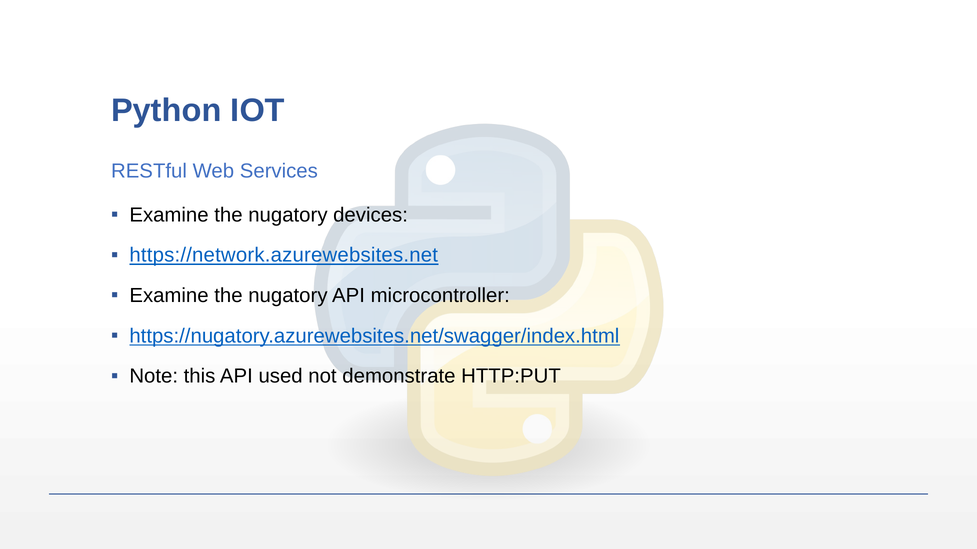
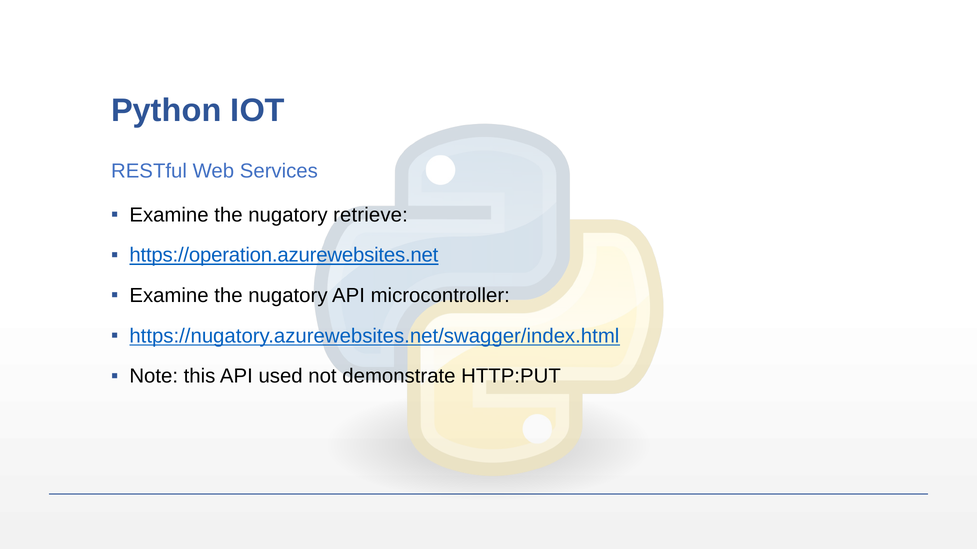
devices: devices -> retrieve
https://network.azurewebsites.net: https://network.azurewebsites.net -> https://operation.azurewebsites.net
